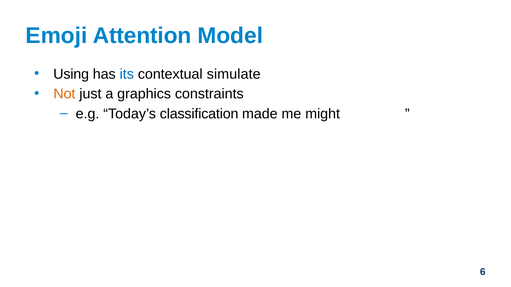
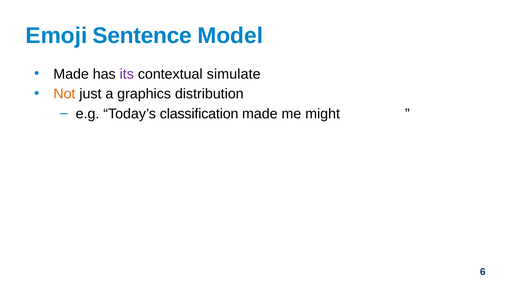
Attention: Attention -> Sentence
Using at (71, 74): Using -> Made
its colour: blue -> purple
constraints: constraints -> distribution
